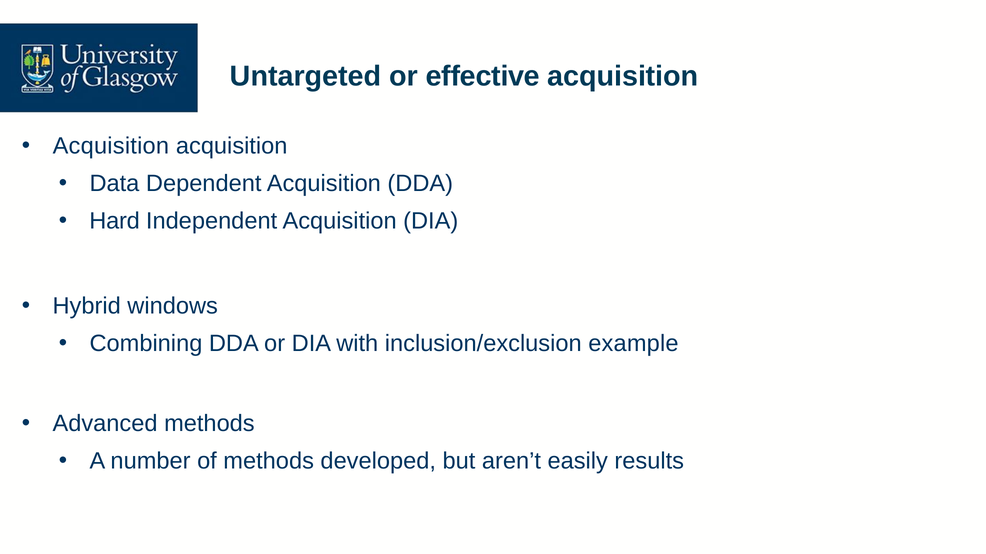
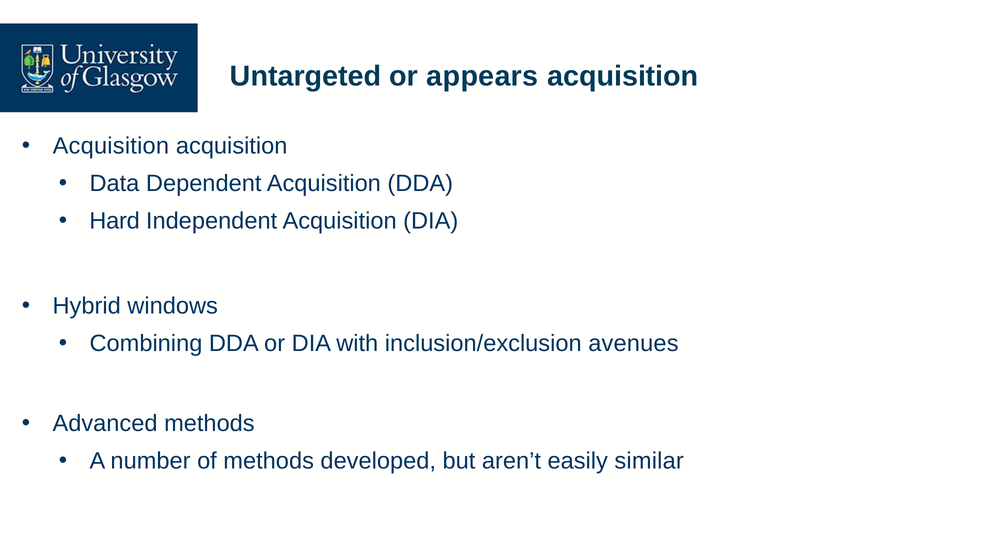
effective: effective -> appears
example: example -> avenues
results: results -> similar
